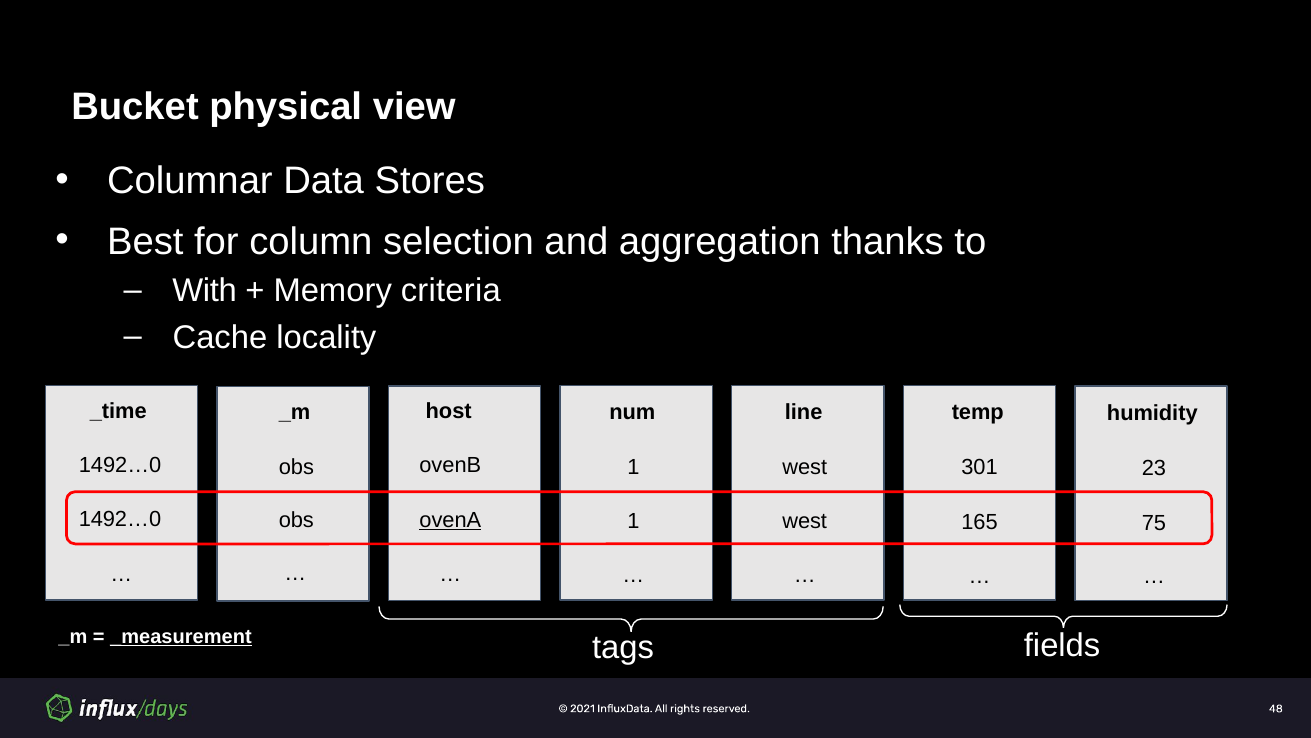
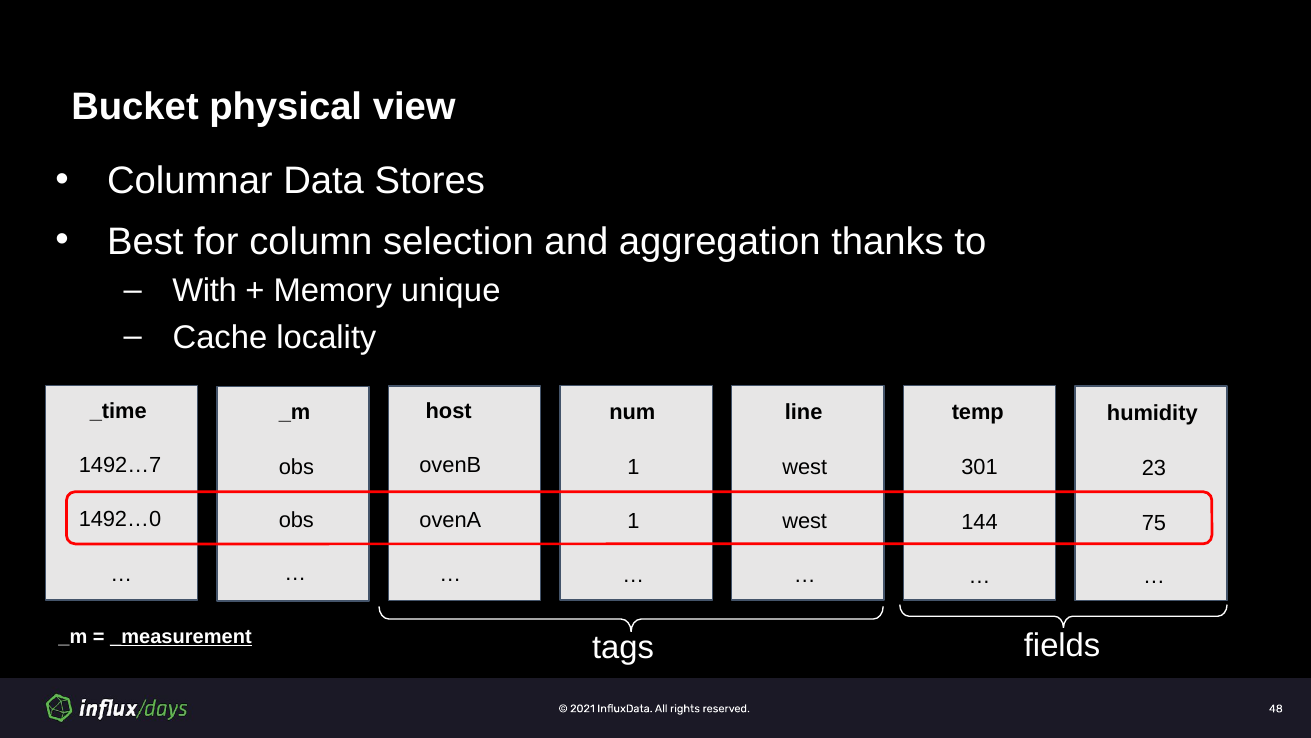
criteria: criteria -> unique
1492…0 at (120, 465): 1492…0 -> 1492…7
ovenA underline: present -> none
165: 165 -> 144
